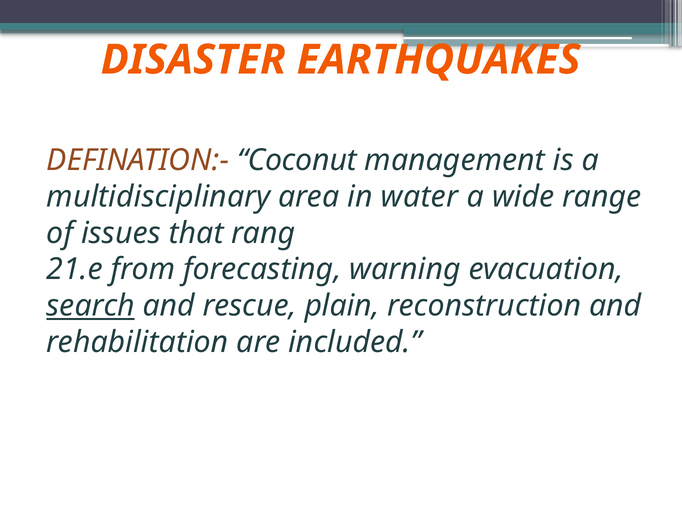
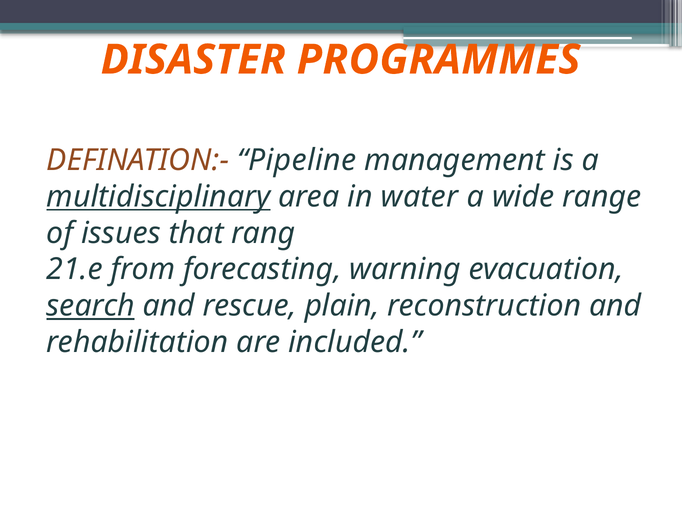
EARTHQUAKES: EARTHQUAKES -> PROGRAMMES
Coconut: Coconut -> Pipeline
multidisciplinary underline: none -> present
